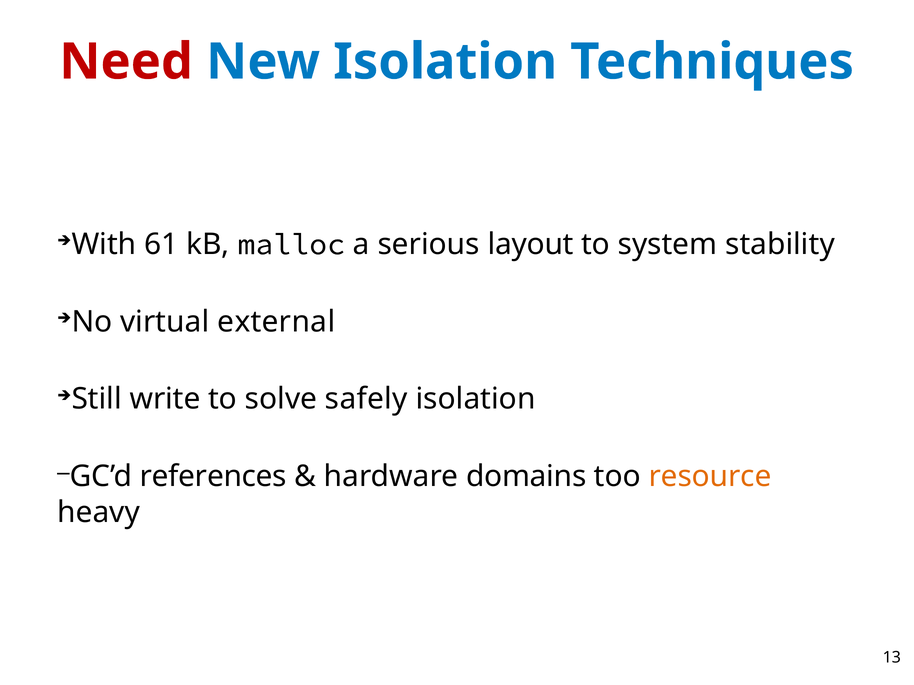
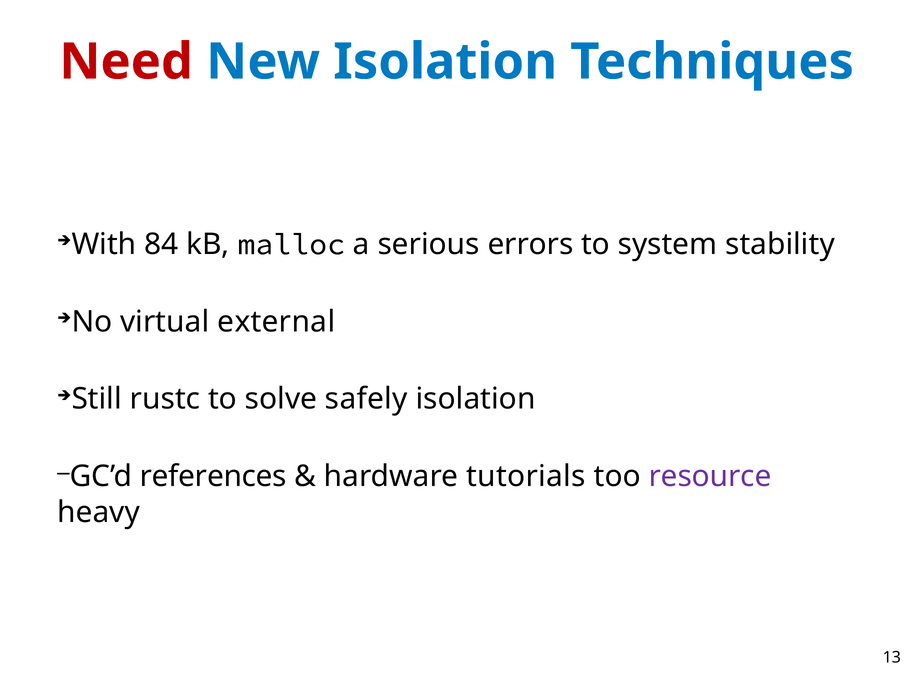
61: 61 -> 84
layout: layout -> errors
write: write -> rustc
domains: domains -> tutorials
resource colour: orange -> purple
